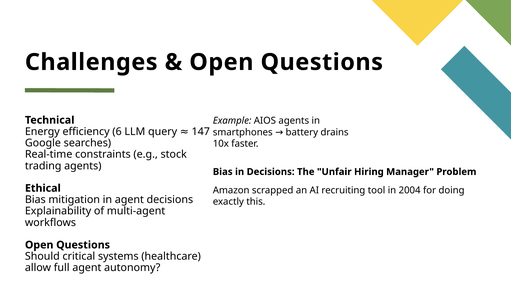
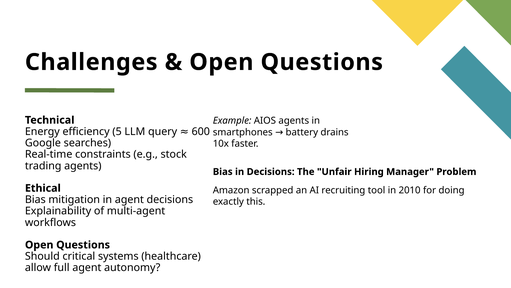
6: 6 -> 5
147: 147 -> 600
2004: 2004 -> 2010
